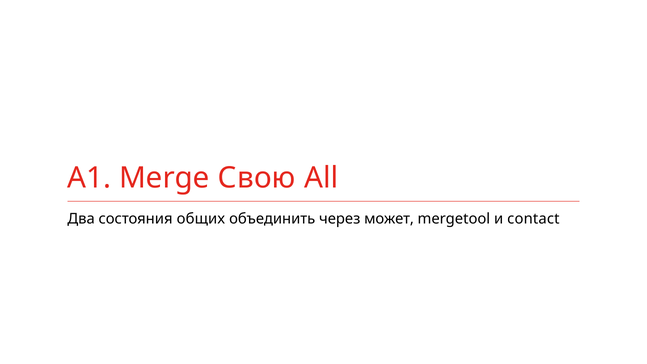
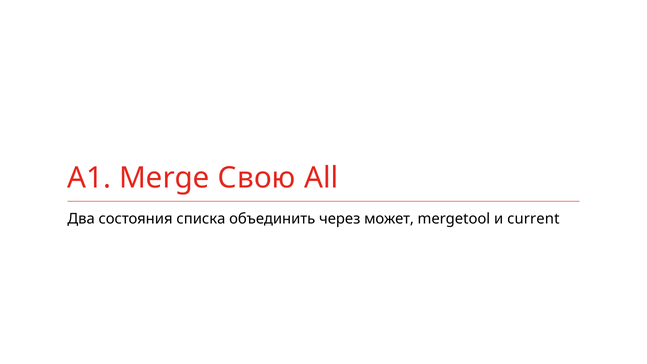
общих: общих -> списка
contact: contact -> current
